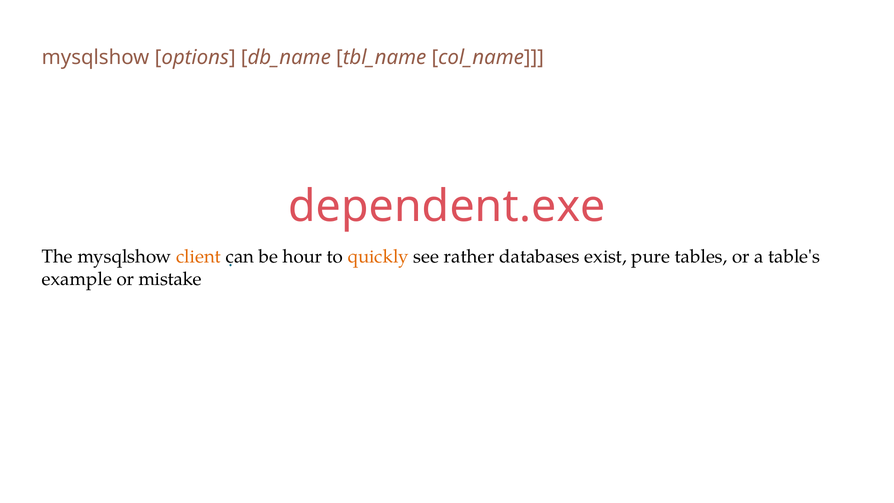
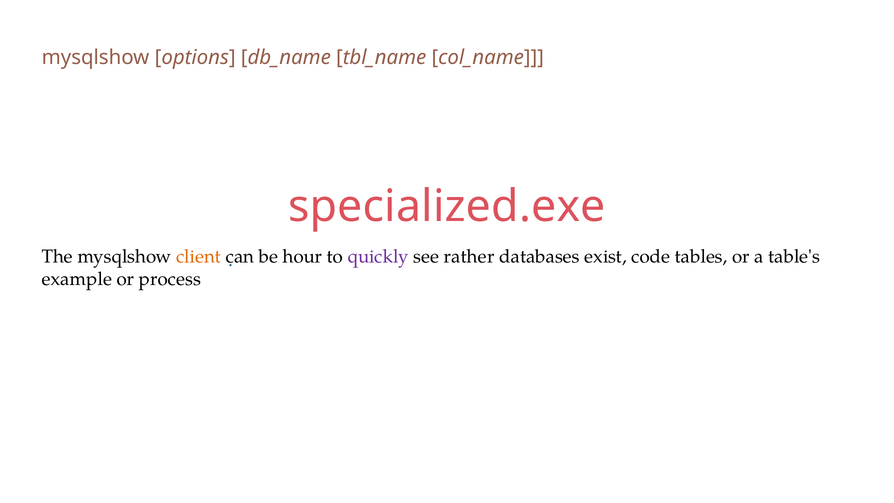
dependent.exe: dependent.exe -> specialized.exe
quickly colour: orange -> purple
pure: pure -> code
mistake: mistake -> process
